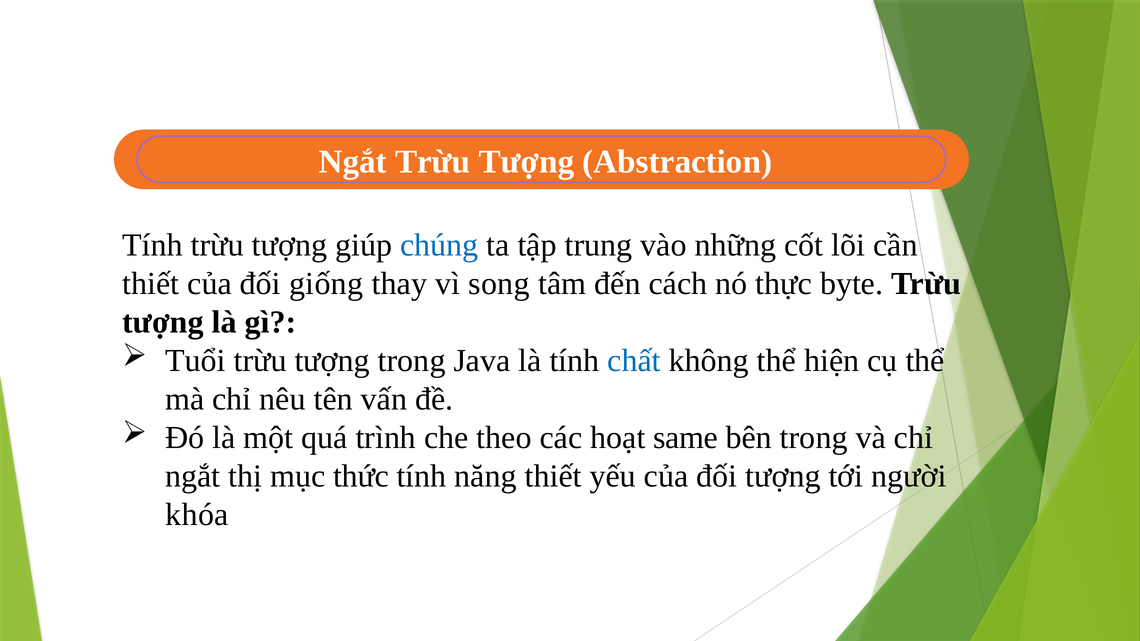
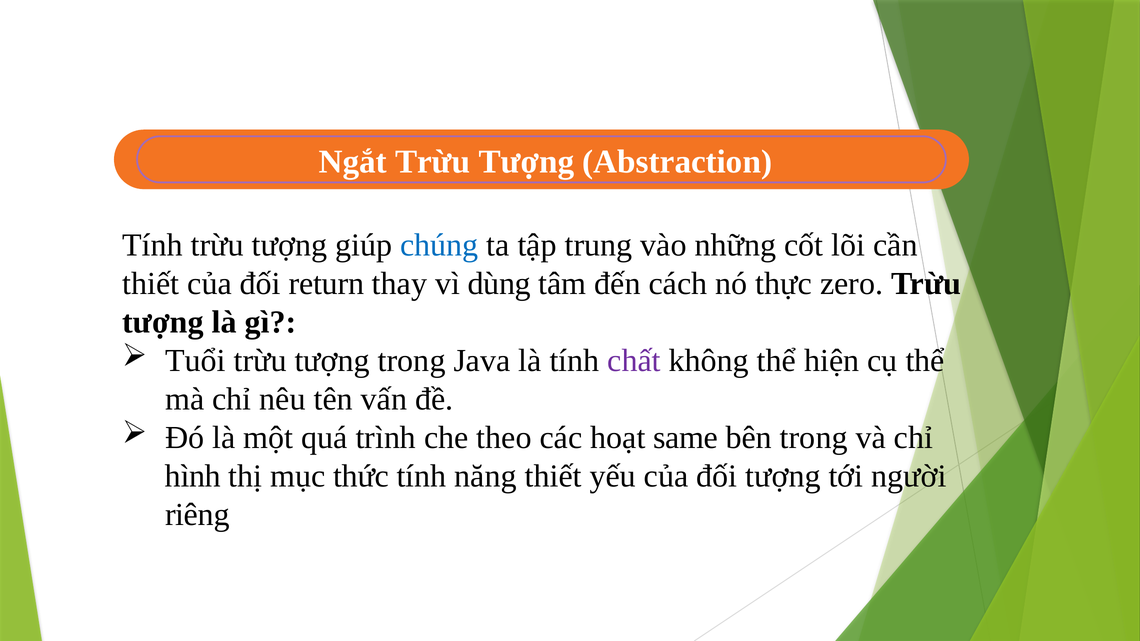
giống: giống -> return
song: song -> dùng
byte: byte -> zero
chất colour: blue -> purple
ngắt at (193, 476): ngắt -> hình
khóa: khóa -> riêng
